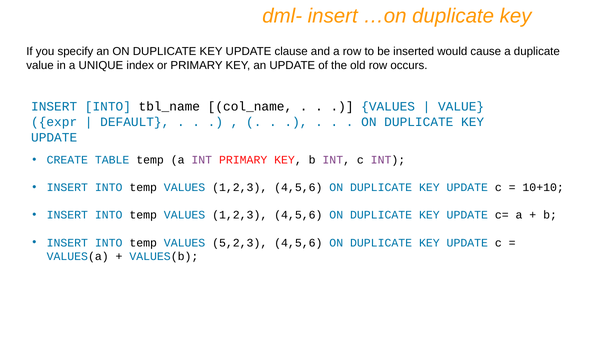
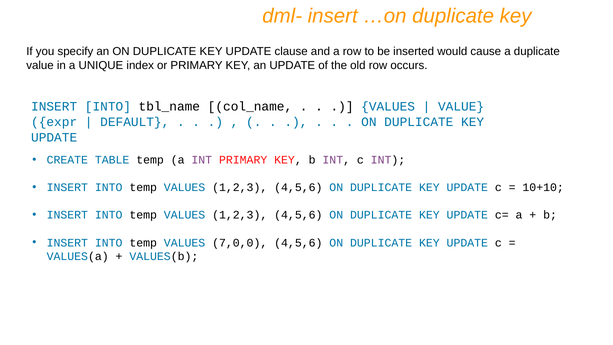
5,2,3: 5,2,3 -> 7,0,0
